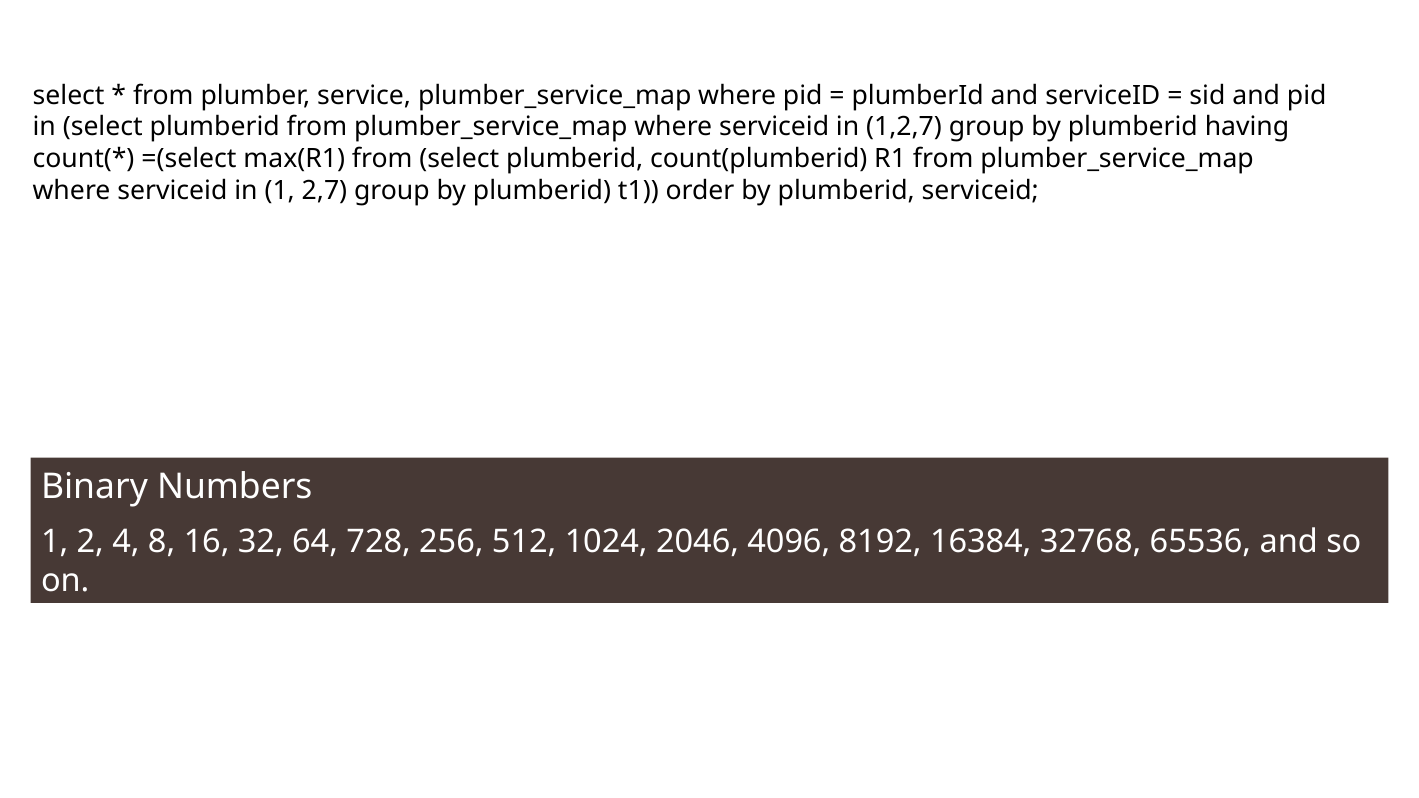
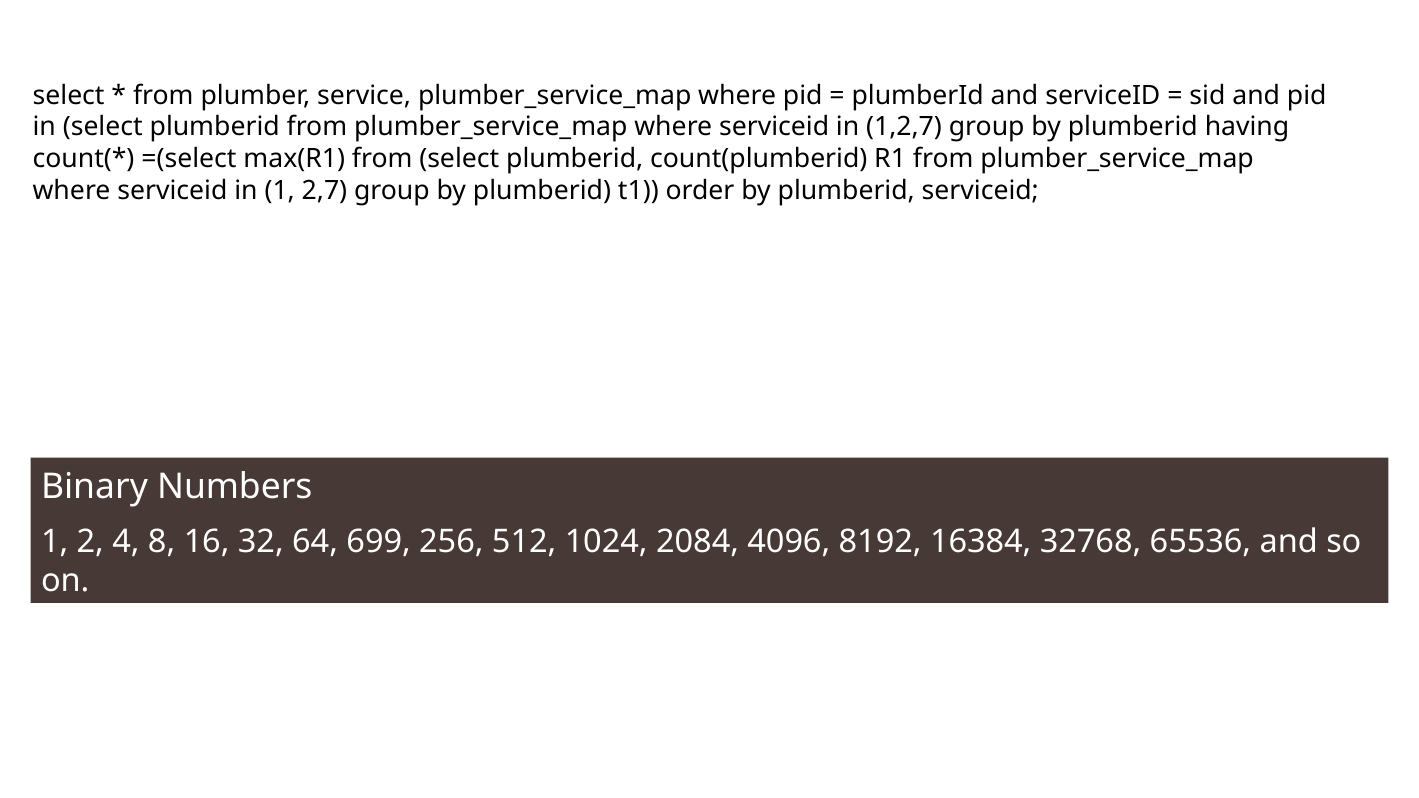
728: 728 -> 699
2046: 2046 -> 2084
